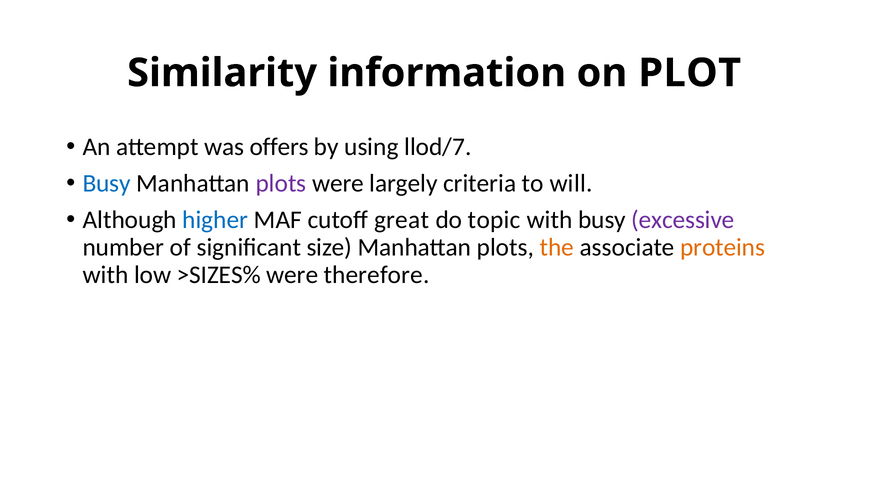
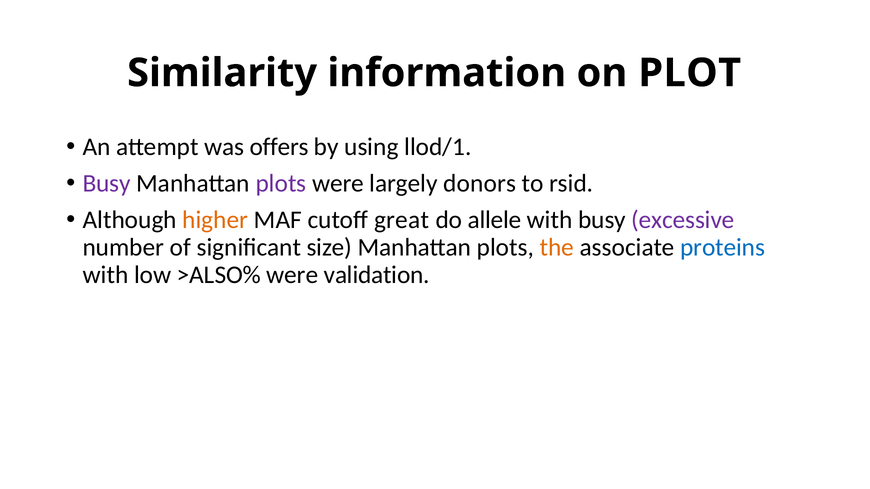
llod/7: llod/7 -> llod/1
Busy at (107, 184) colour: blue -> purple
criteria: criteria -> donors
will: will -> rsid
higher colour: blue -> orange
topic: topic -> allele
proteins colour: orange -> blue
>SIZES%: >SIZES% -> >ALSO%
therefore: therefore -> validation
